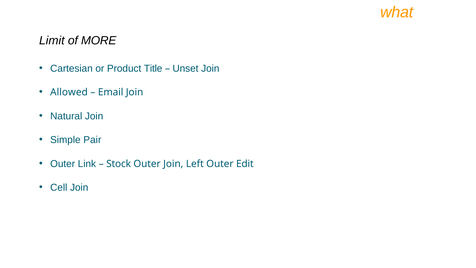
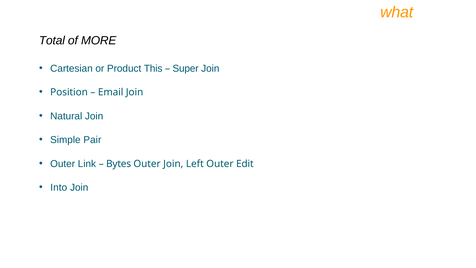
Limit: Limit -> Total
Title: Title -> This
Unset: Unset -> Super
Allowed: Allowed -> Position
Stock: Stock -> Bytes
Cell: Cell -> Into
